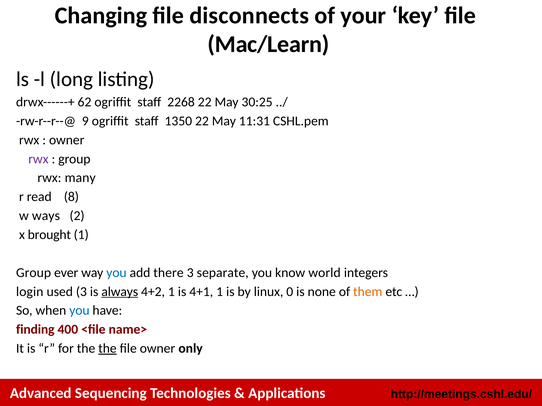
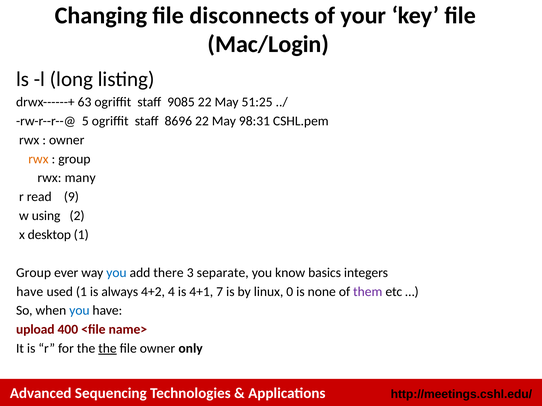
Mac/Learn: Mac/Learn -> Mac/Login
62: 62 -> 63
2268: 2268 -> 9085
30:25: 30:25 -> 51:25
9: 9 -> 5
1350: 1350 -> 8696
11:31: 11:31 -> 98:31
rwx at (38, 159) colour: purple -> orange
8: 8 -> 9
ways: ways -> using
brought: brought -> desktop
world: world -> basics
login at (30, 292): login -> have
used 3: 3 -> 1
always underline: present -> none
4+2 1: 1 -> 4
4+1 1: 1 -> 7
them colour: orange -> purple
finding: finding -> upload
